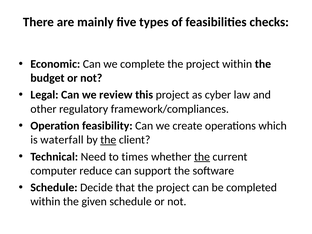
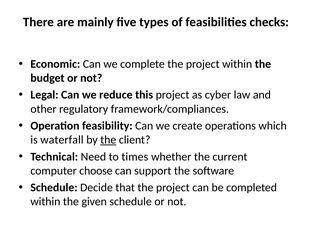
review: review -> reduce
the at (202, 157) underline: present -> none
reduce: reduce -> choose
